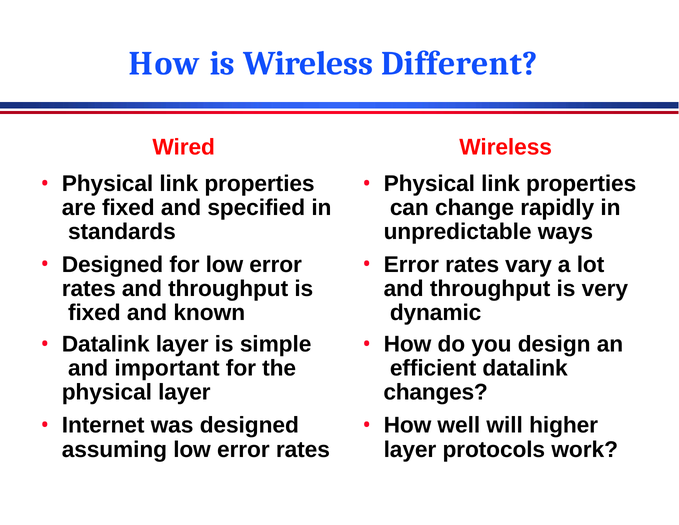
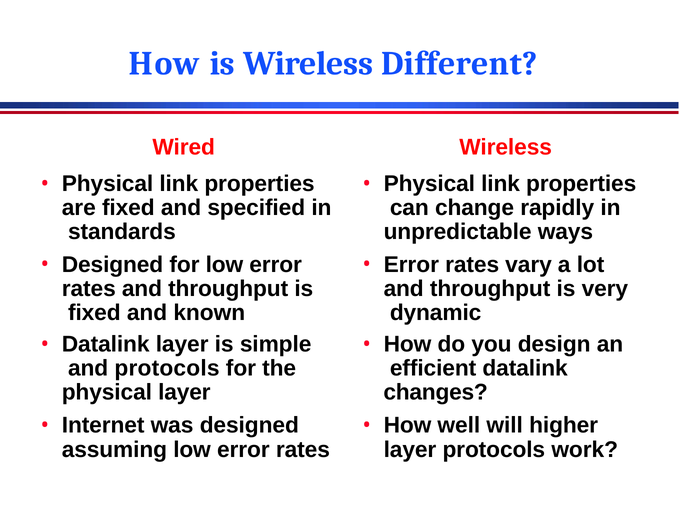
and important: important -> protocols
